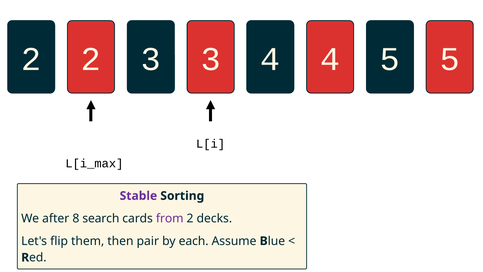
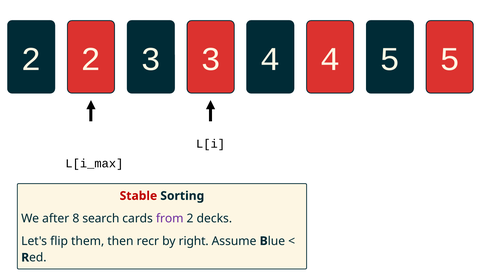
Stable at (138, 196) colour: purple -> red
pair: pair -> recr
each: each -> right
